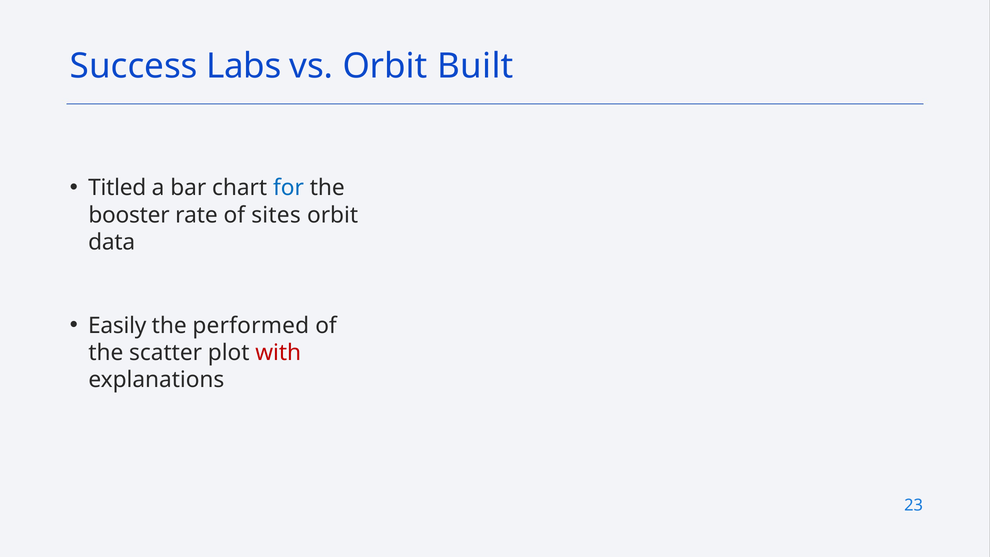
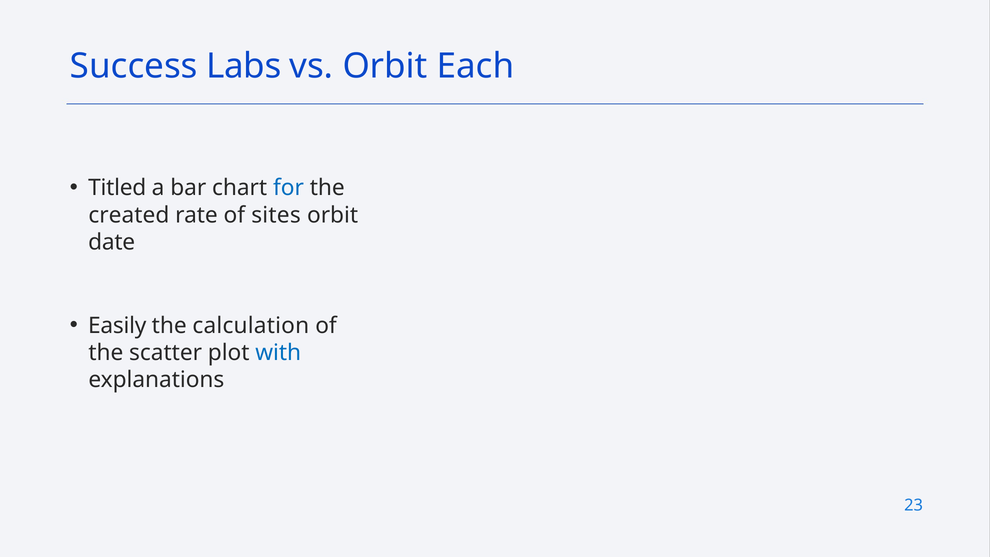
Built: Built -> Each
booster: booster -> created
data: data -> date
performed: performed -> calculation
with colour: red -> blue
